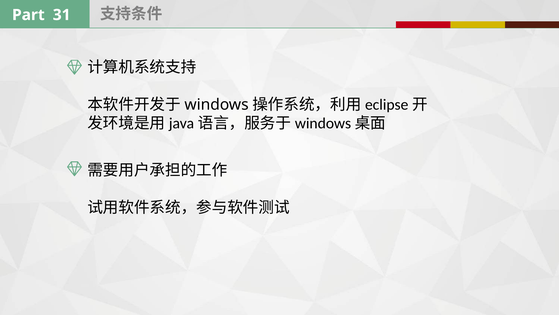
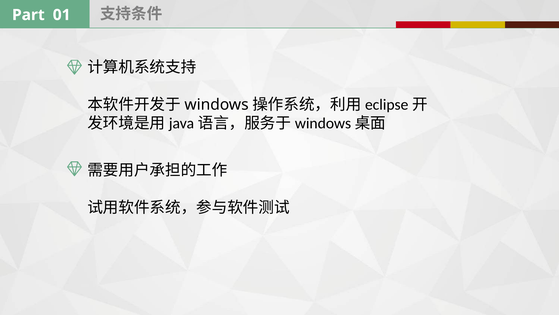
31: 31 -> 01
